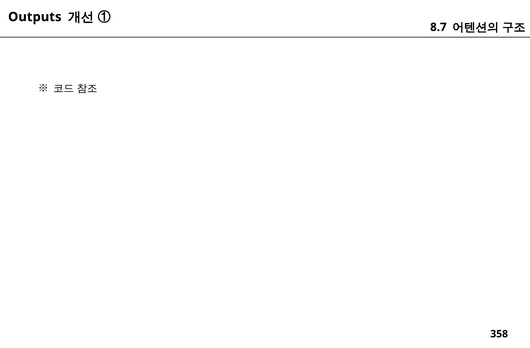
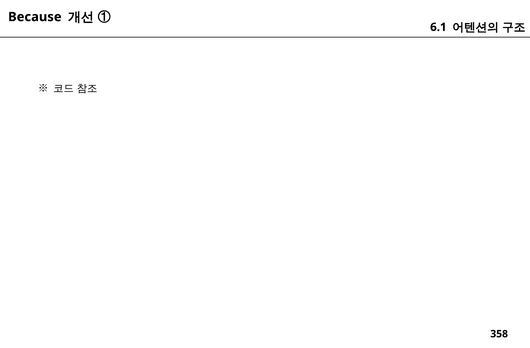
Outputs: Outputs -> Because
8.7: 8.7 -> 6.1
